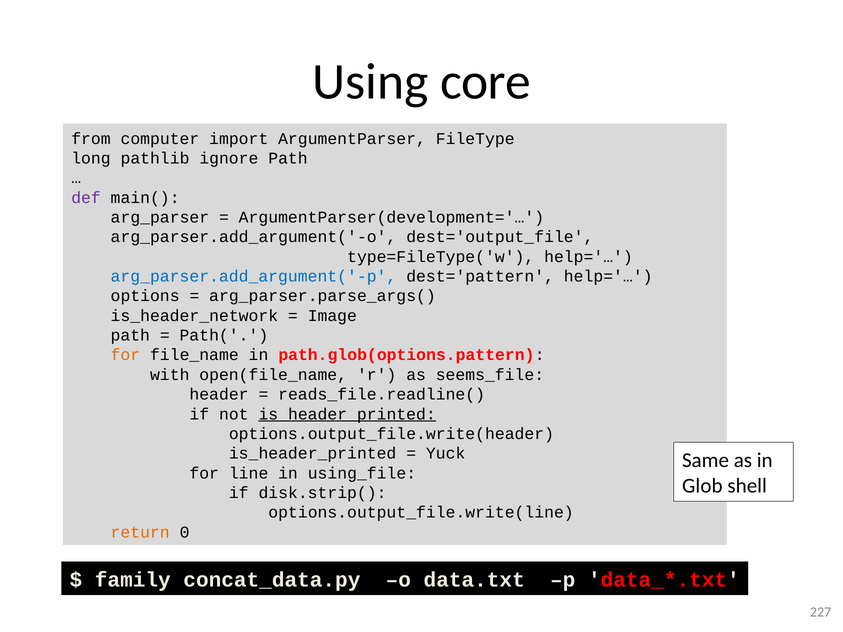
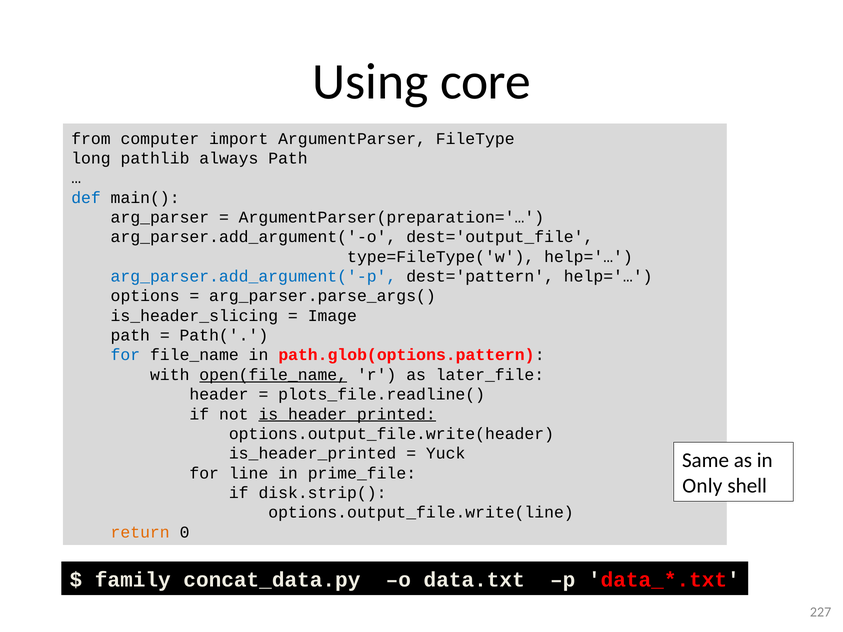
ignore: ignore -> always
def colour: purple -> blue
ArgumentParser(development='…: ArgumentParser(development='… -> ArgumentParser(preparation='…
is_header_network: is_header_network -> is_header_slicing
for at (125, 355) colour: orange -> blue
open(file_name underline: none -> present
seems_file: seems_file -> later_file
reads_file.readline(: reads_file.readline( -> plots_file.readline(
using_file: using_file -> prime_file
Glob: Glob -> Only
